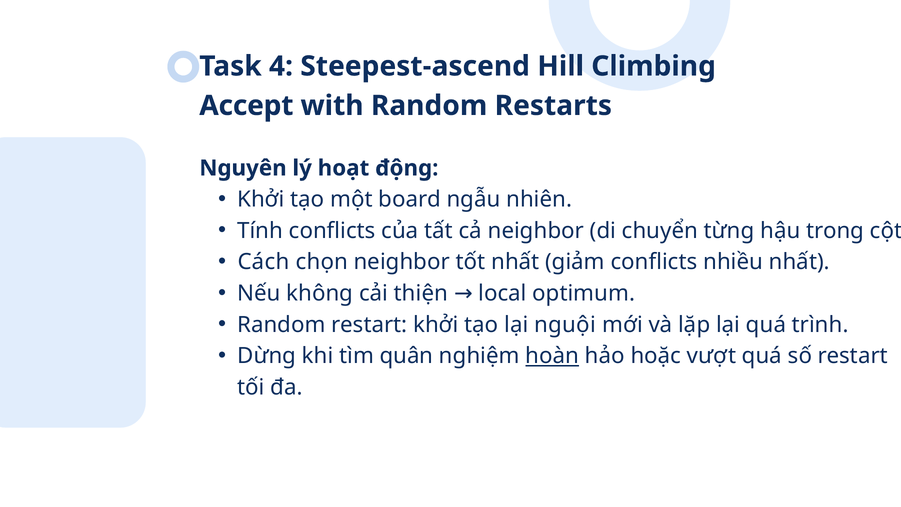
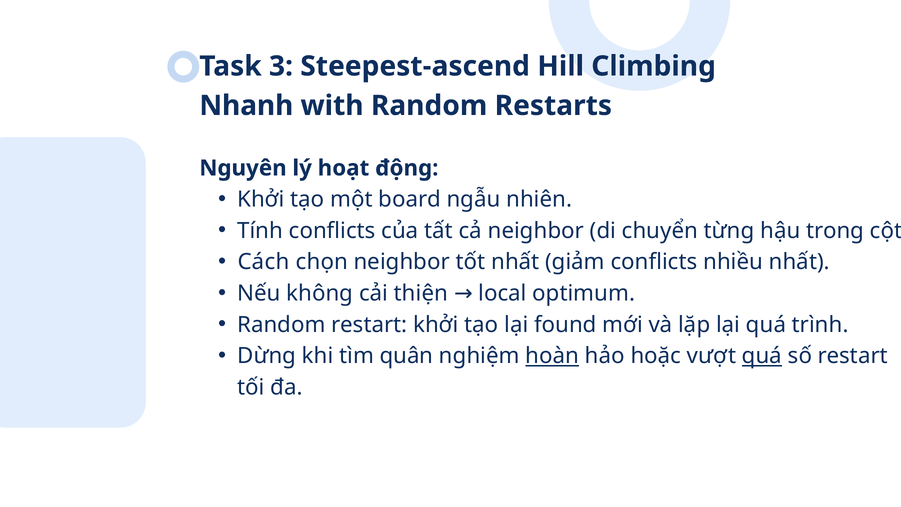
4: 4 -> 3
Accept: Accept -> Nhanh
nguội: nguội -> found
quá at (762, 356) underline: none -> present
